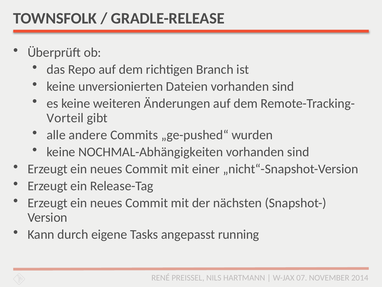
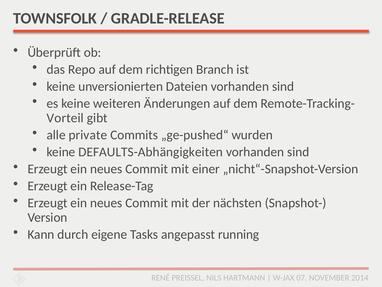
andere: andere -> private
NOCHMAL-Abhängigkeiten: NOCHMAL-Abhängigkeiten -> DEFAULTS-Abhängigkeiten
